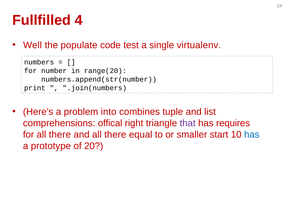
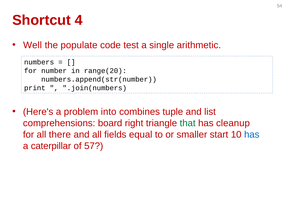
Fullfilled: Fullfilled -> Shortcut
virtualenv: virtualenv -> arithmetic
offical: offical -> board
that colour: purple -> green
requires: requires -> cleanup
and all there: there -> fields
prototype: prototype -> caterpillar
20: 20 -> 57
